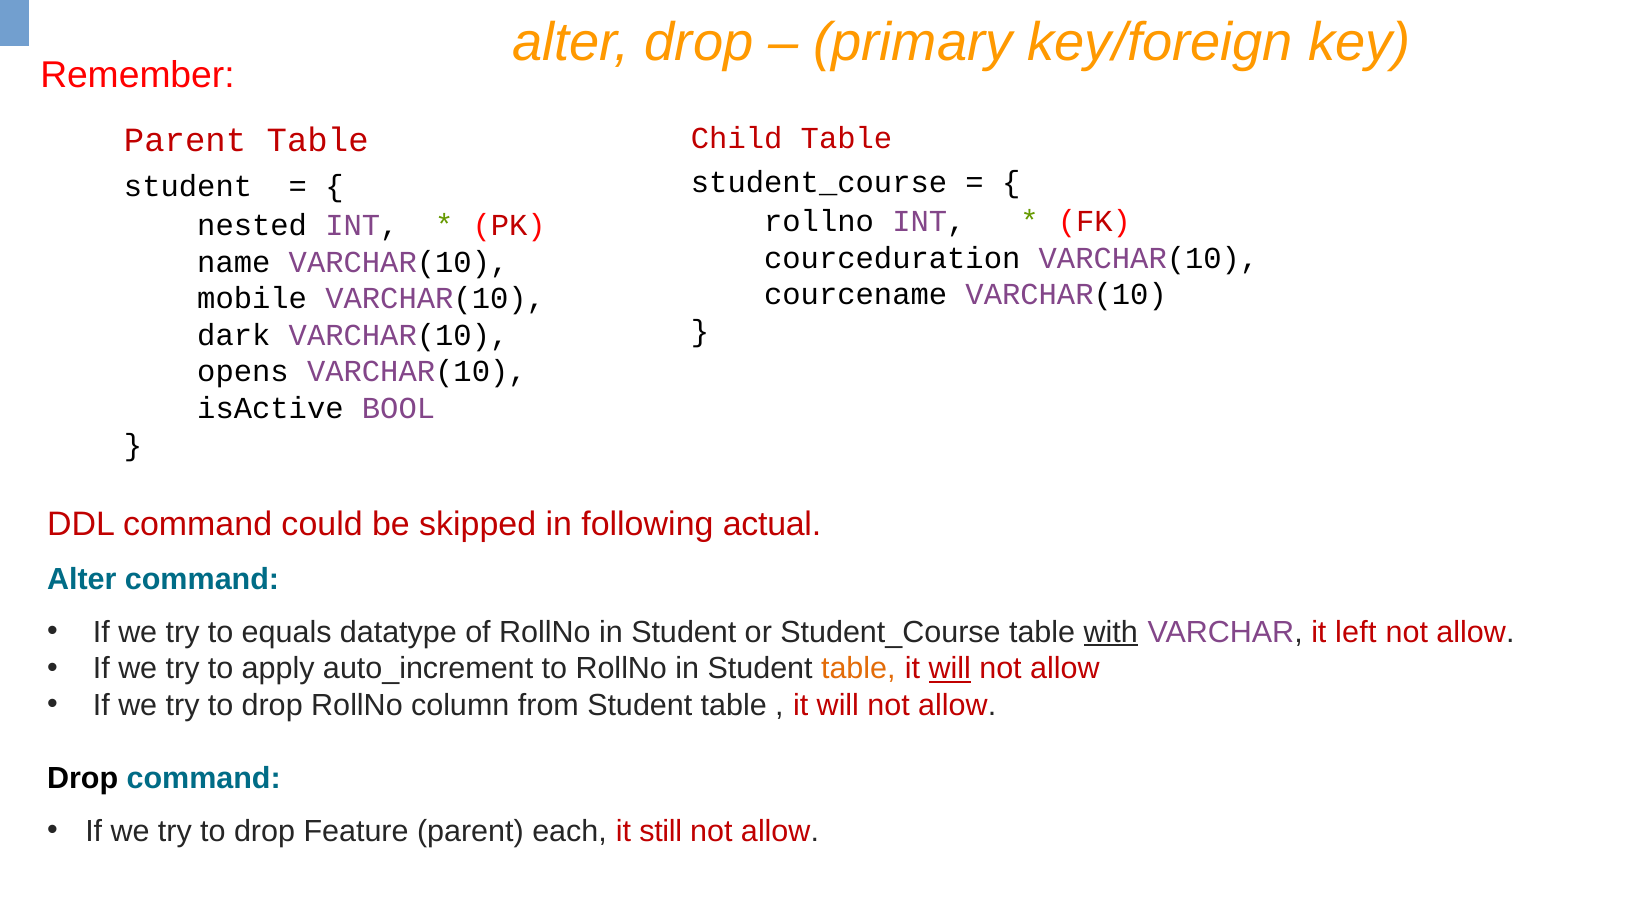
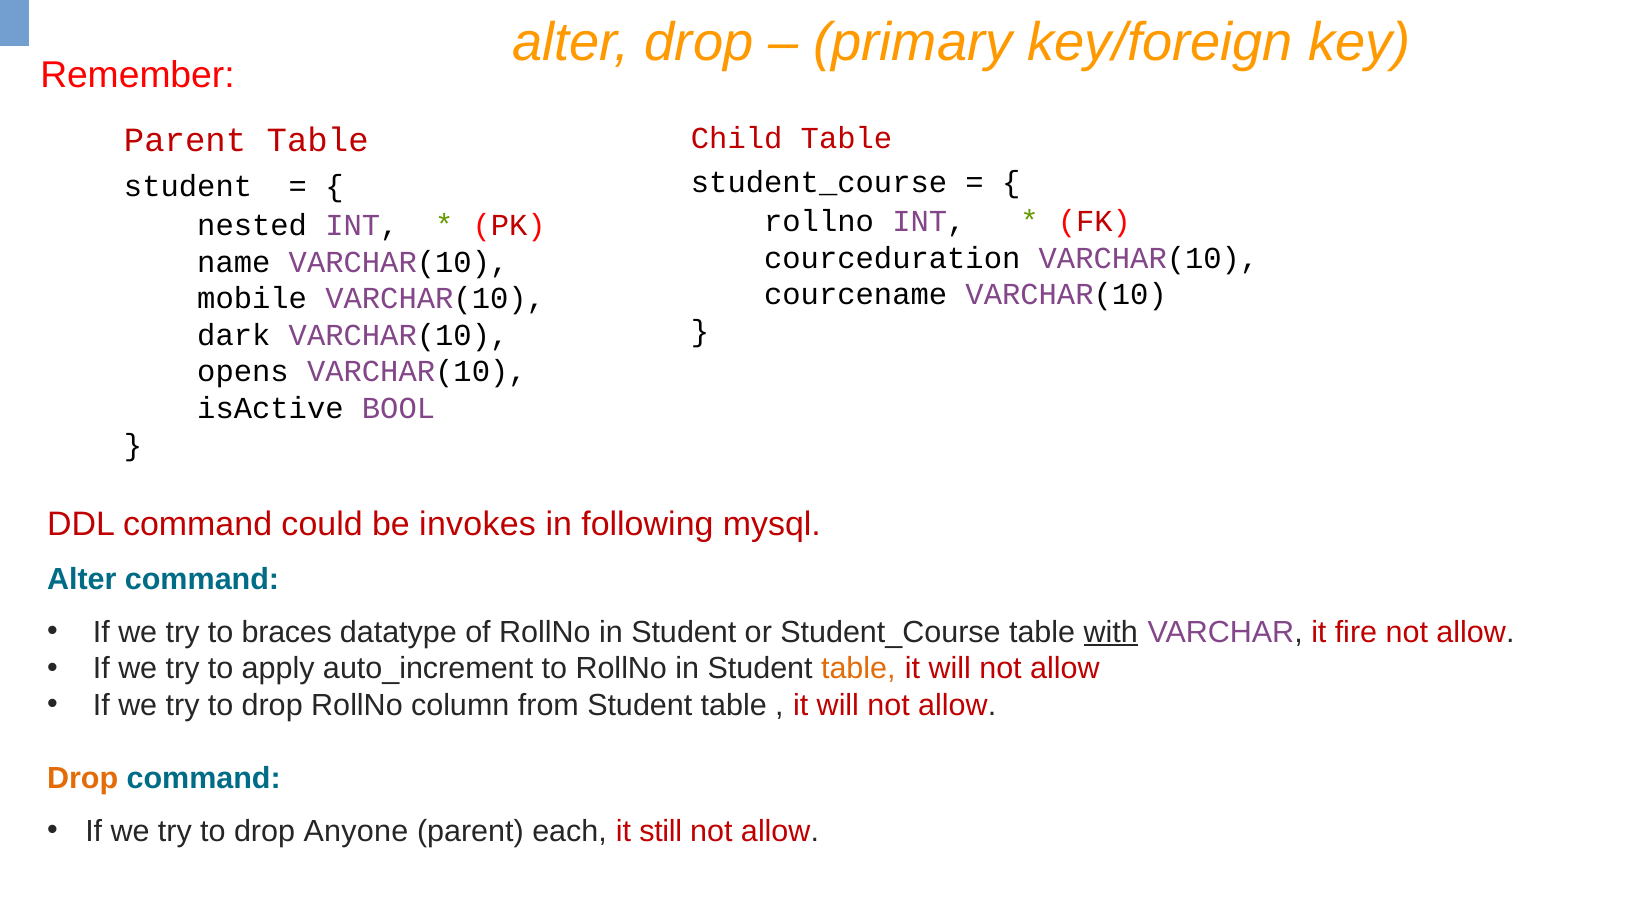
skipped: skipped -> invokes
actual: actual -> mysql
equals: equals -> braces
left: left -> fire
will at (950, 669) underline: present -> none
Drop at (83, 779) colour: black -> orange
Feature: Feature -> Anyone
